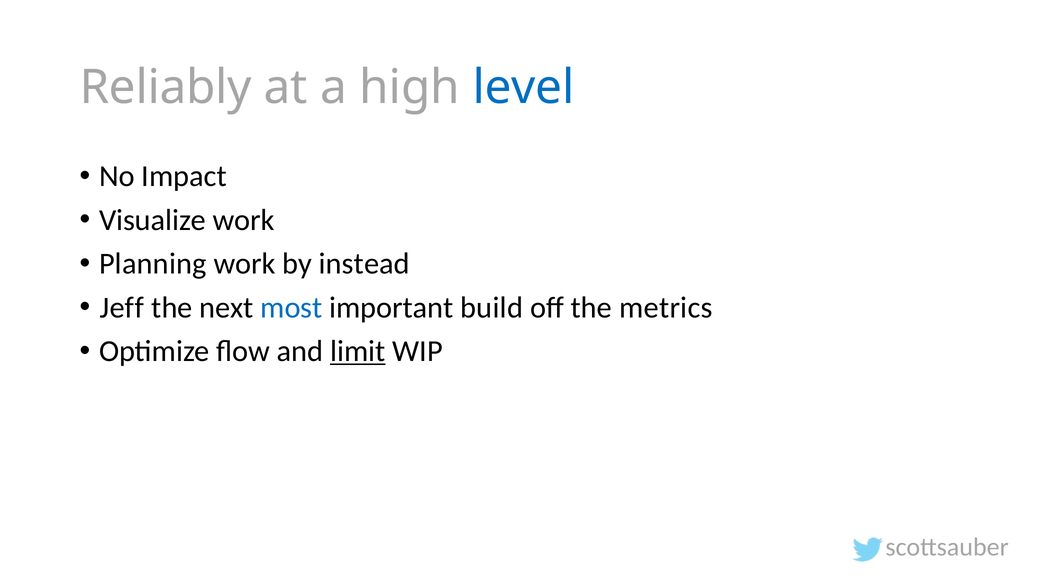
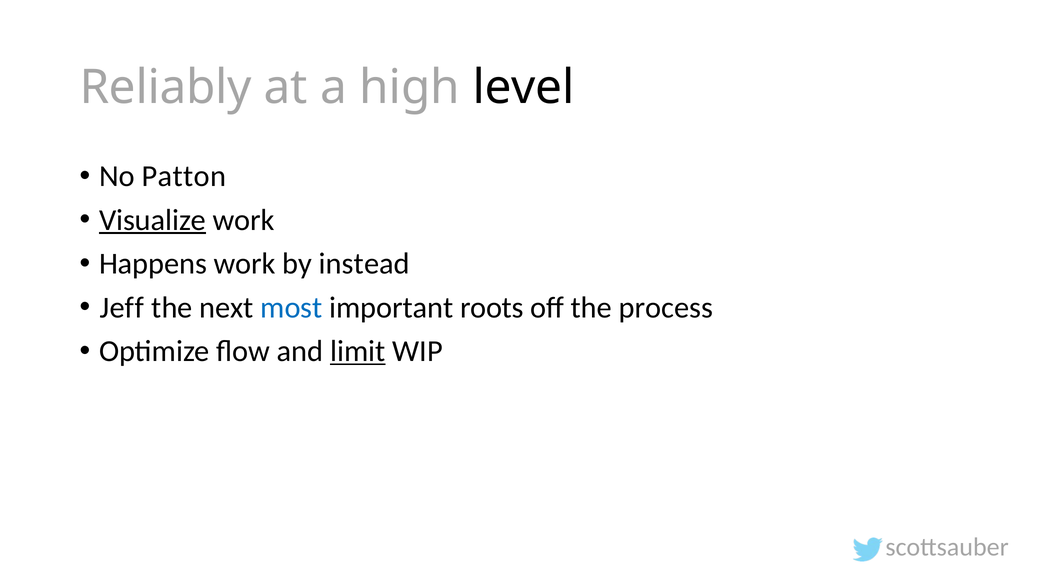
level colour: blue -> black
Impact: Impact -> Patton
Visualize underline: none -> present
Planning: Planning -> Happens
build: build -> roots
metrics: metrics -> process
